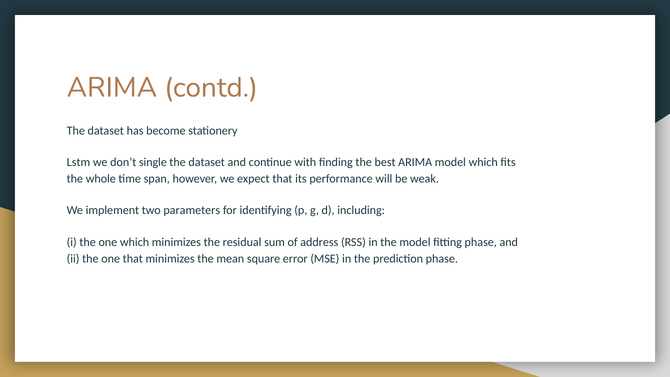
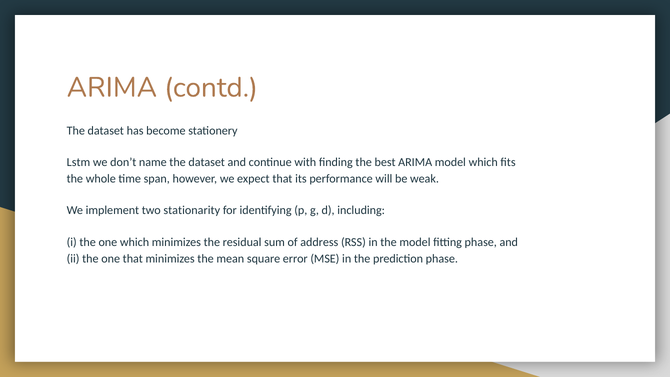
single: single -> name
parameters: parameters -> stationarity
